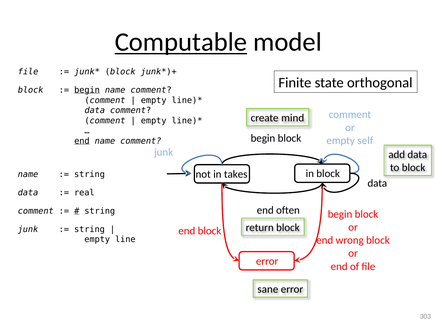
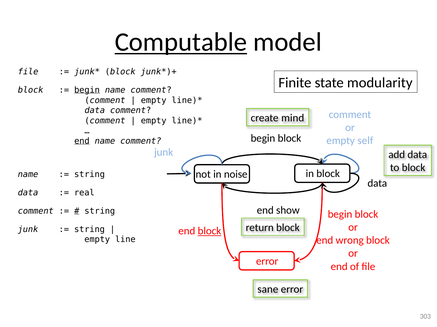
orthogonal: orthogonal -> modularity
takes: takes -> noise
often: often -> show
block at (210, 231) underline: none -> present
